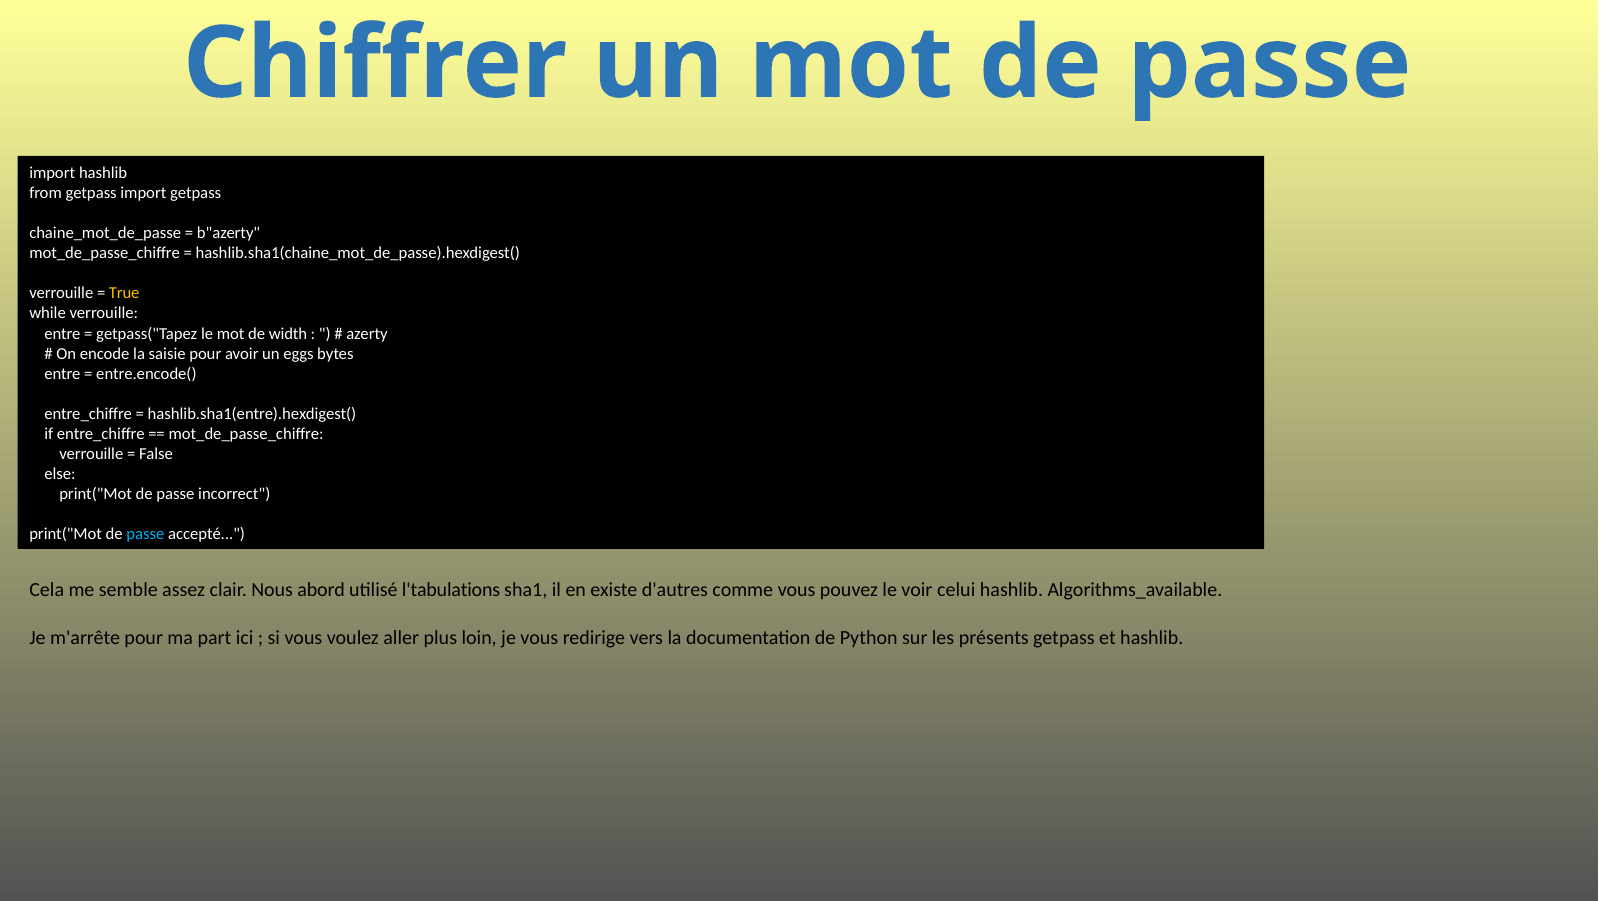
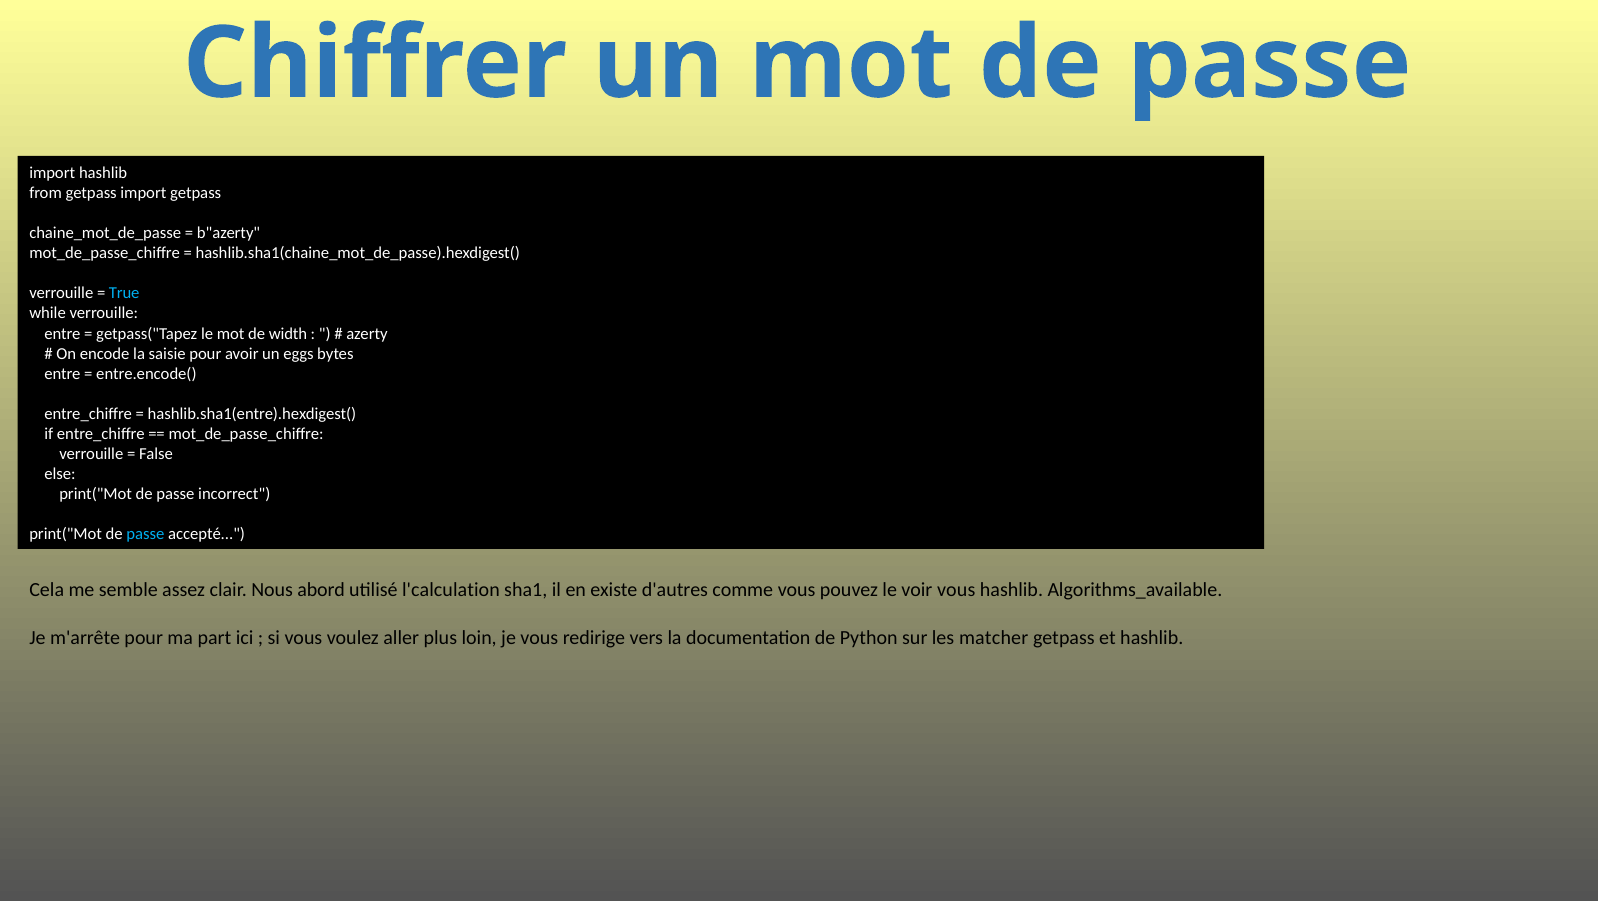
True colour: yellow -> light blue
l'tabulations: l'tabulations -> l'calculation
voir celui: celui -> vous
présents: présents -> matcher
